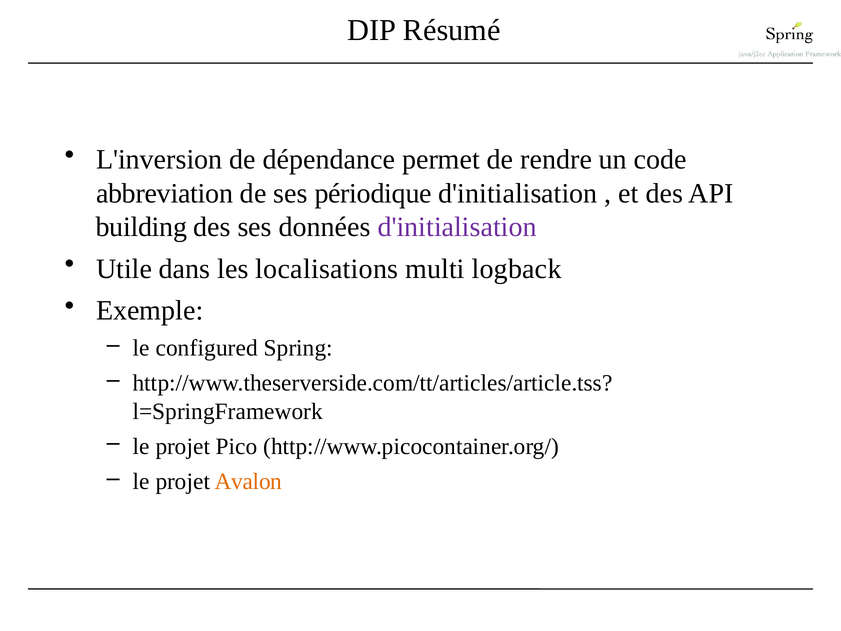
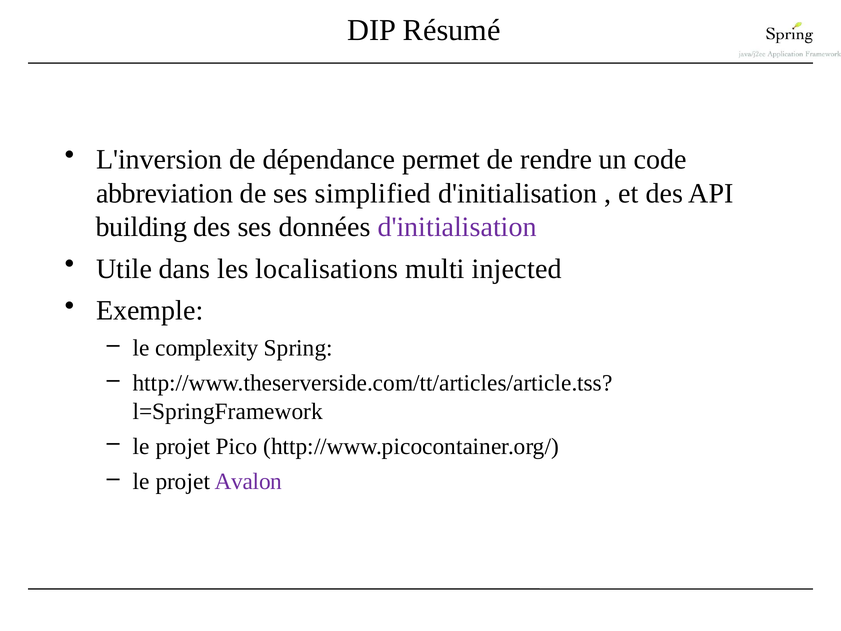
périodique: périodique -> simplified
logback: logback -> injected
configured: configured -> complexity
Avalon colour: orange -> purple
